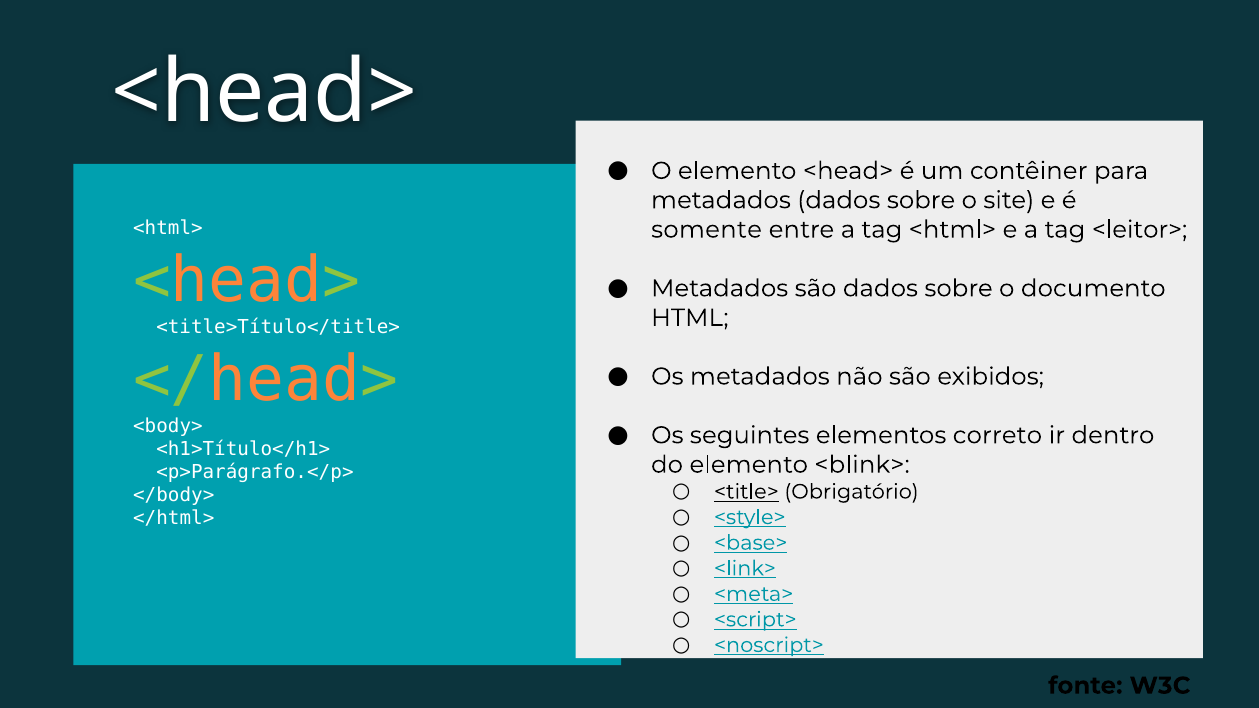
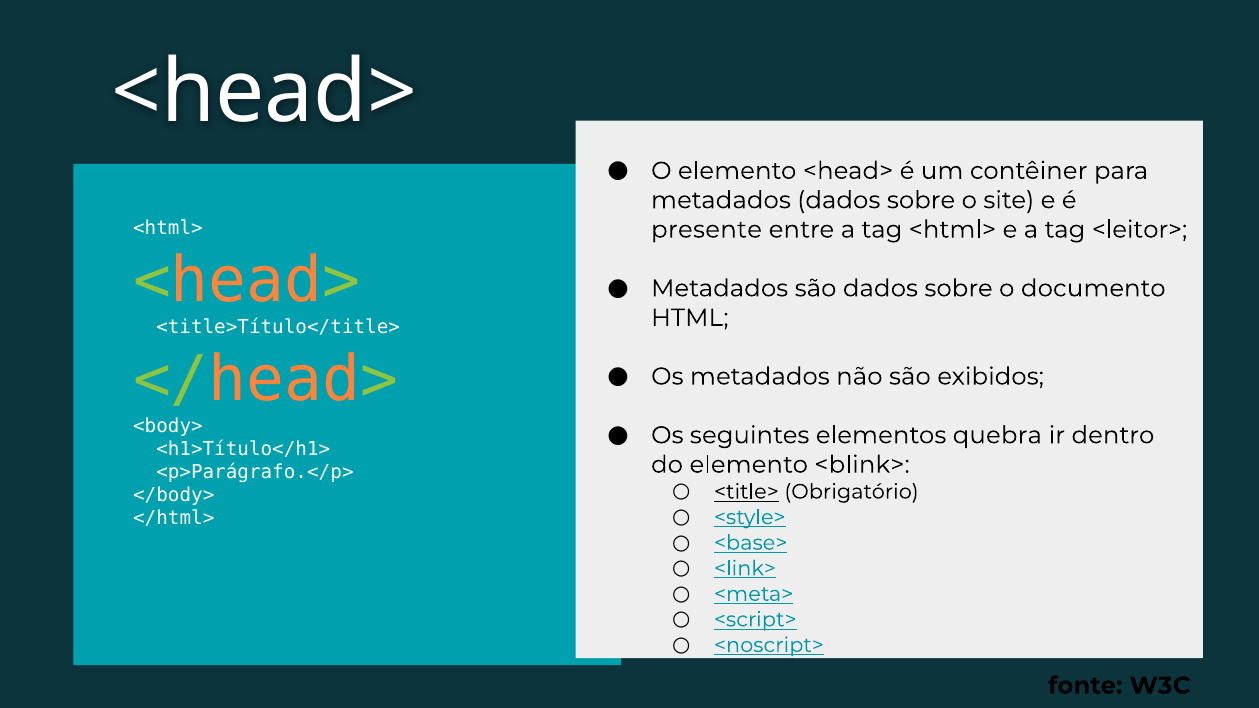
somente: somente -> presente
correto: correto -> quebra
